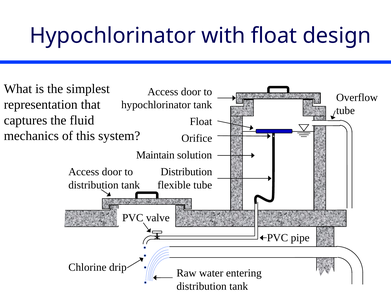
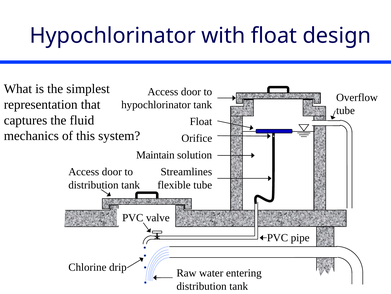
Distribution at (186, 171): Distribution -> Streamlines
